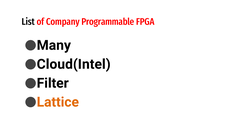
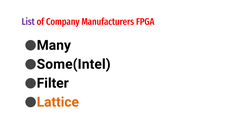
List colour: black -> purple
Programmable: Programmable -> Manufacturers
Cloud(Intel: Cloud(Intel -> Some(Intel
